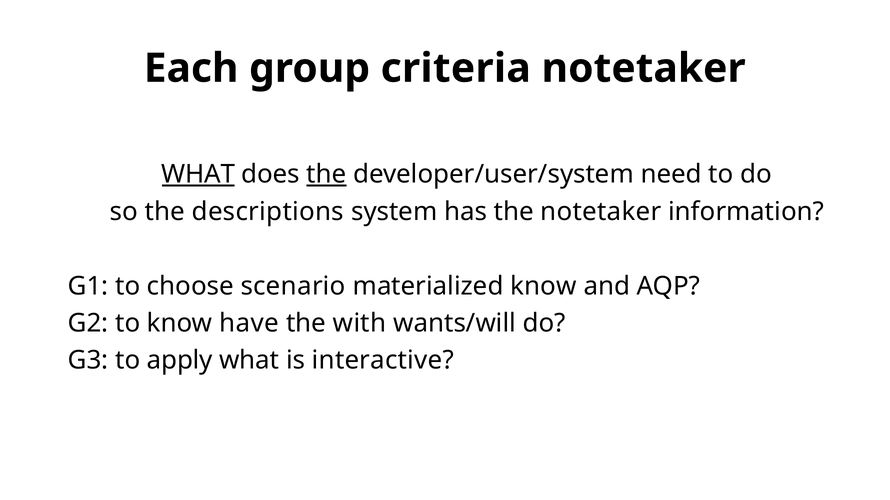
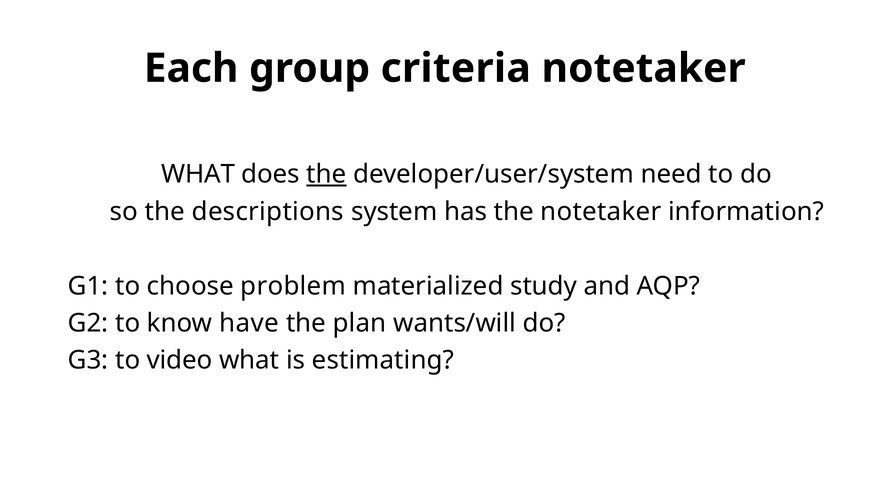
WHAT at (198, 175) underline: present -> none
scenario: scenario -> problem
materialized know: know -> study
with: with -> plan
apply: apply -> video
interactive: interactive -> estimating
